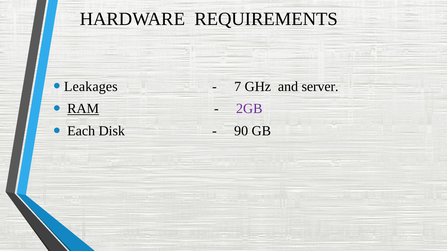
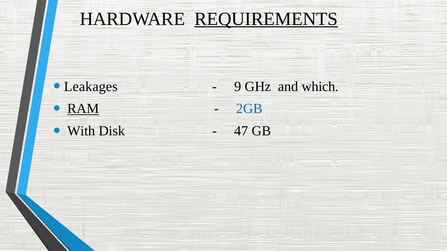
REQUIREMENTS underline: none -> present
7: 7 -> 9
server: server -> which
2GB colour: purple -> blue
Each: Each -> With
90: 90 -> 47
